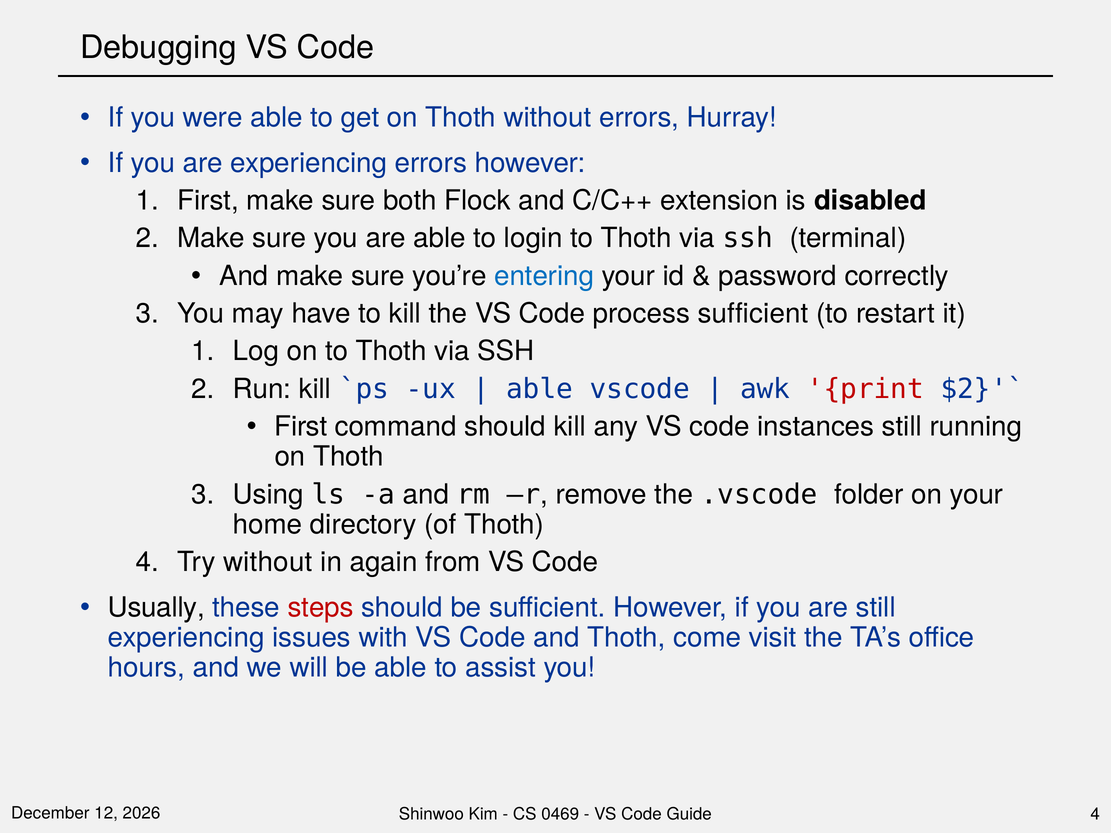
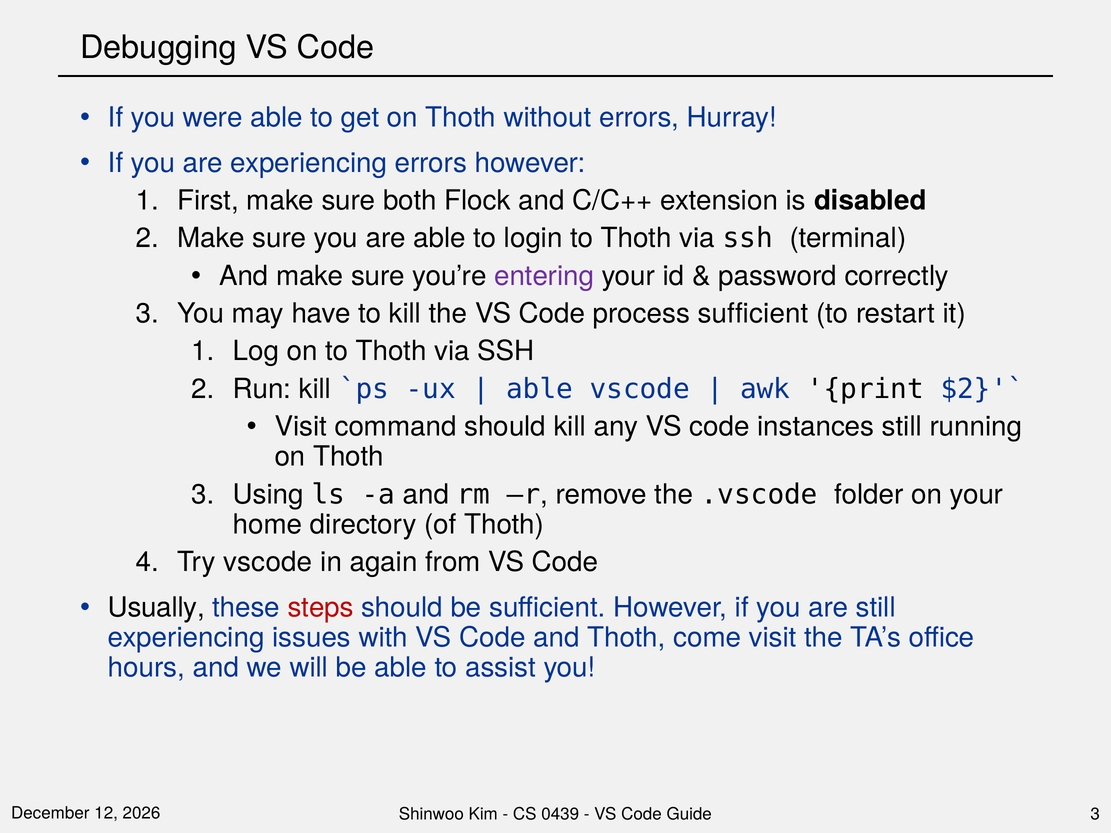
entering colour: blue -> purple
print colour: red -> black
First at (301, 427): First -> Visit
Try without: without -> vscode
0469: 0469 -> 0439
Guide 4: 4 -> 3
